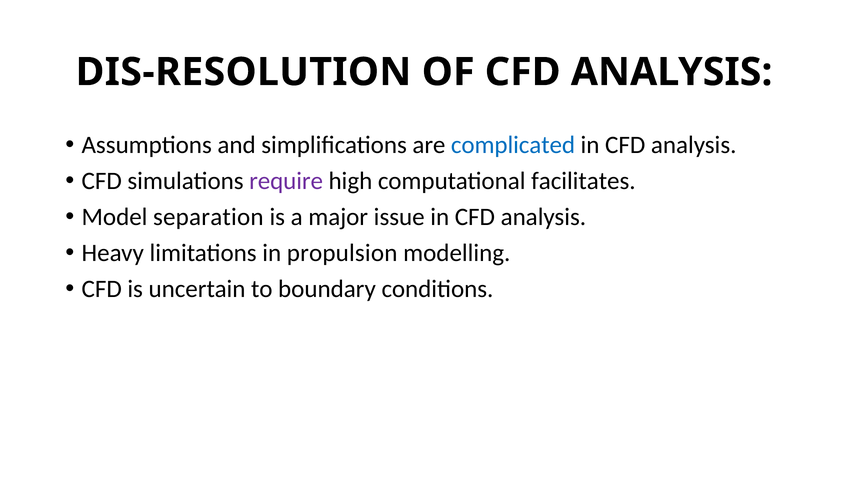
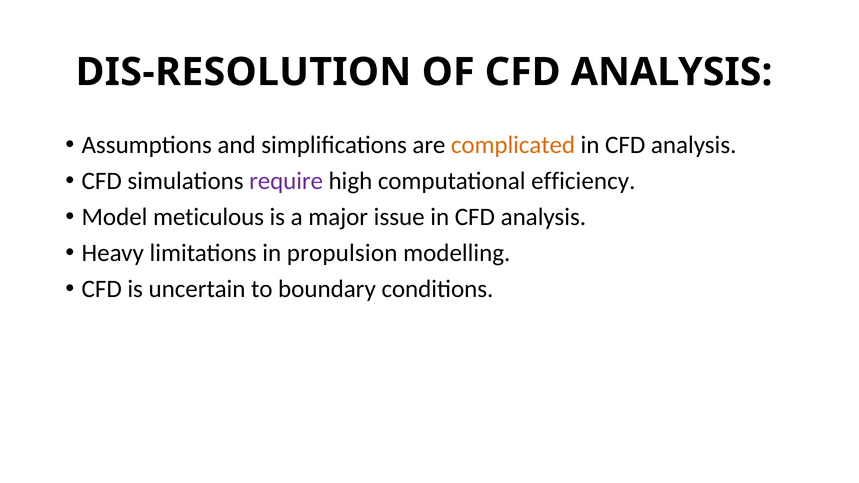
complicated colour: blue -> orange
facilitates: facilitates -> efficiency
separation: separation -> meticulous
